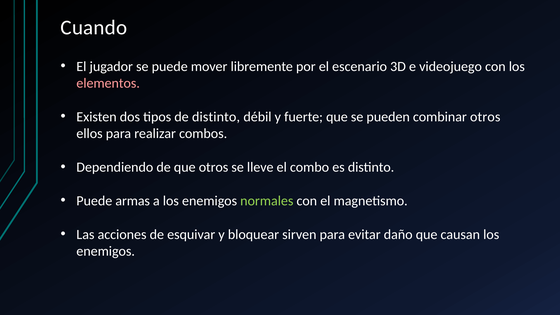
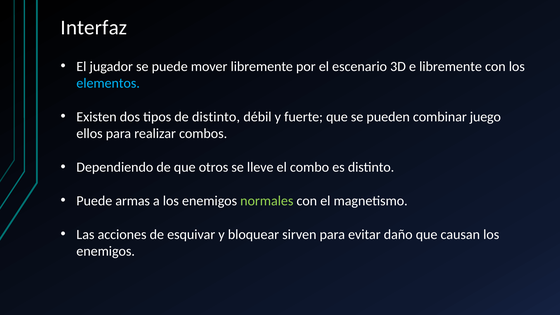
Cuando: Cuando -> Interfaz
e videojuego: videojuego -> libremente
elementos colour: pink -> light blue
combinar otros: otros -> juego
